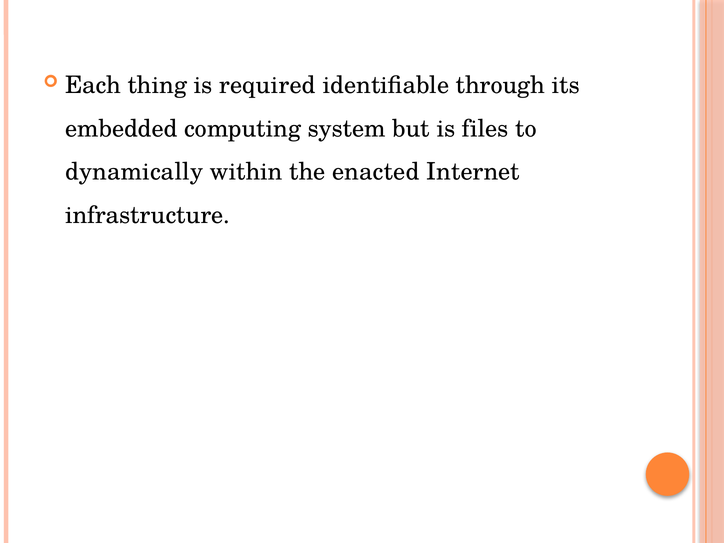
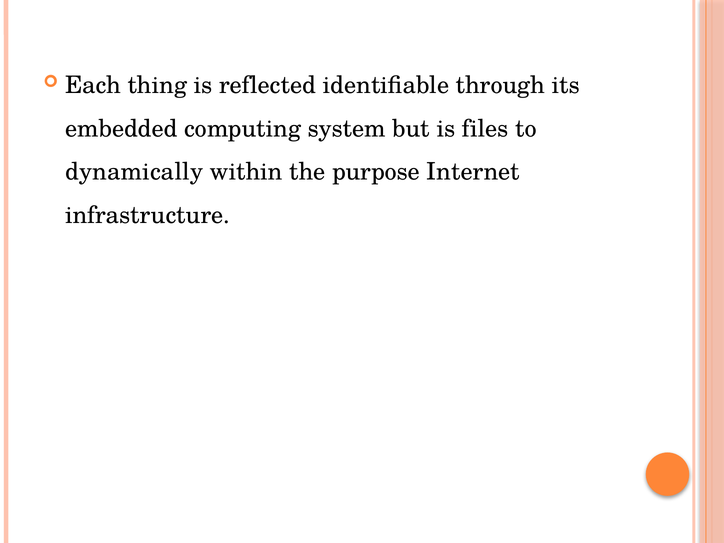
required: required -> reflected
enacted: enacted -> purpose
